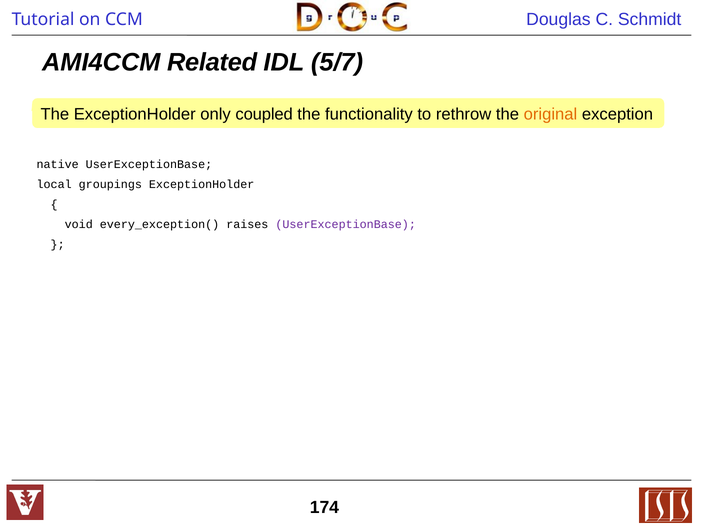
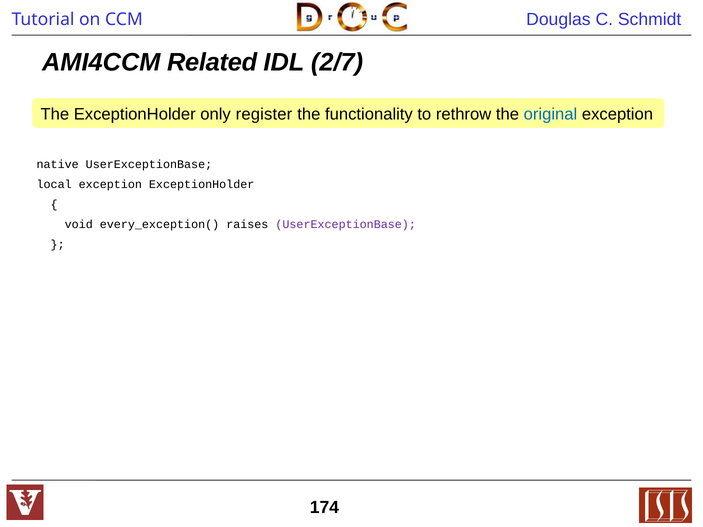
5/7: 5/7 -> 2/7
coupled: coupled -> register
original colour: orange -> blue
local groupings: groupings -> exception
